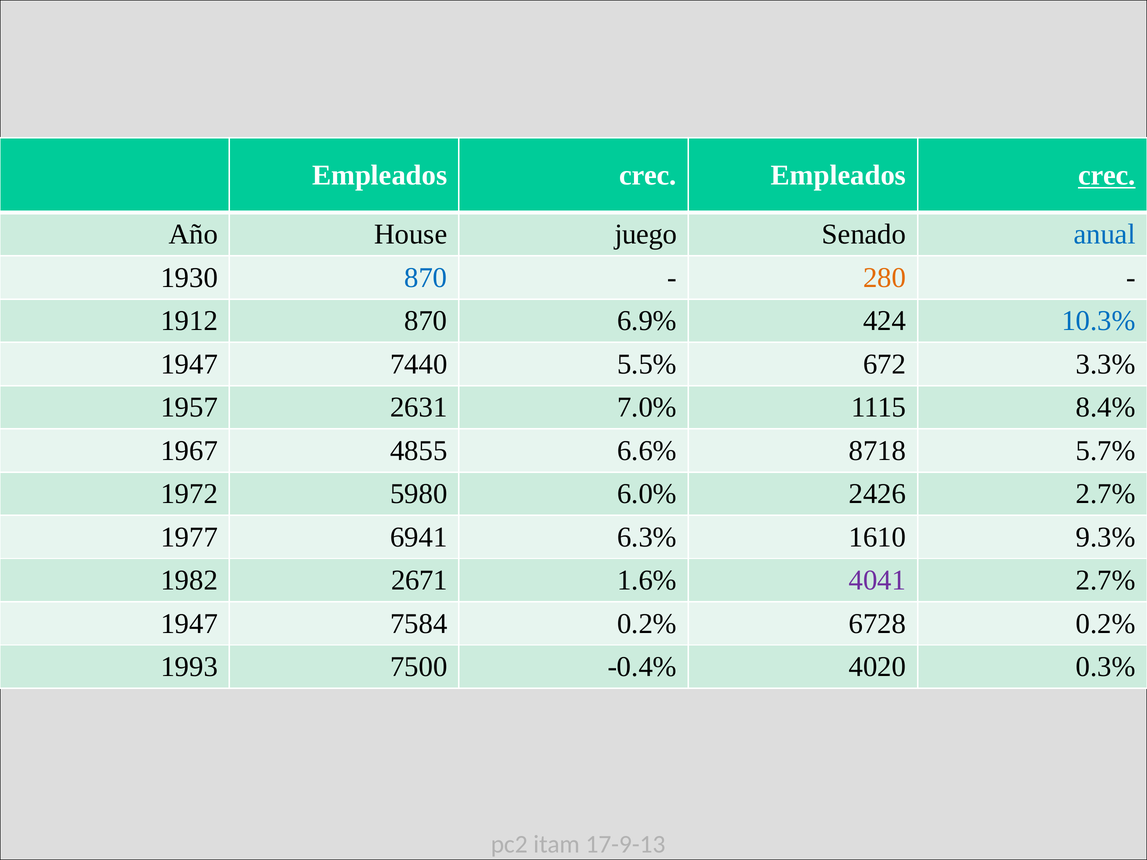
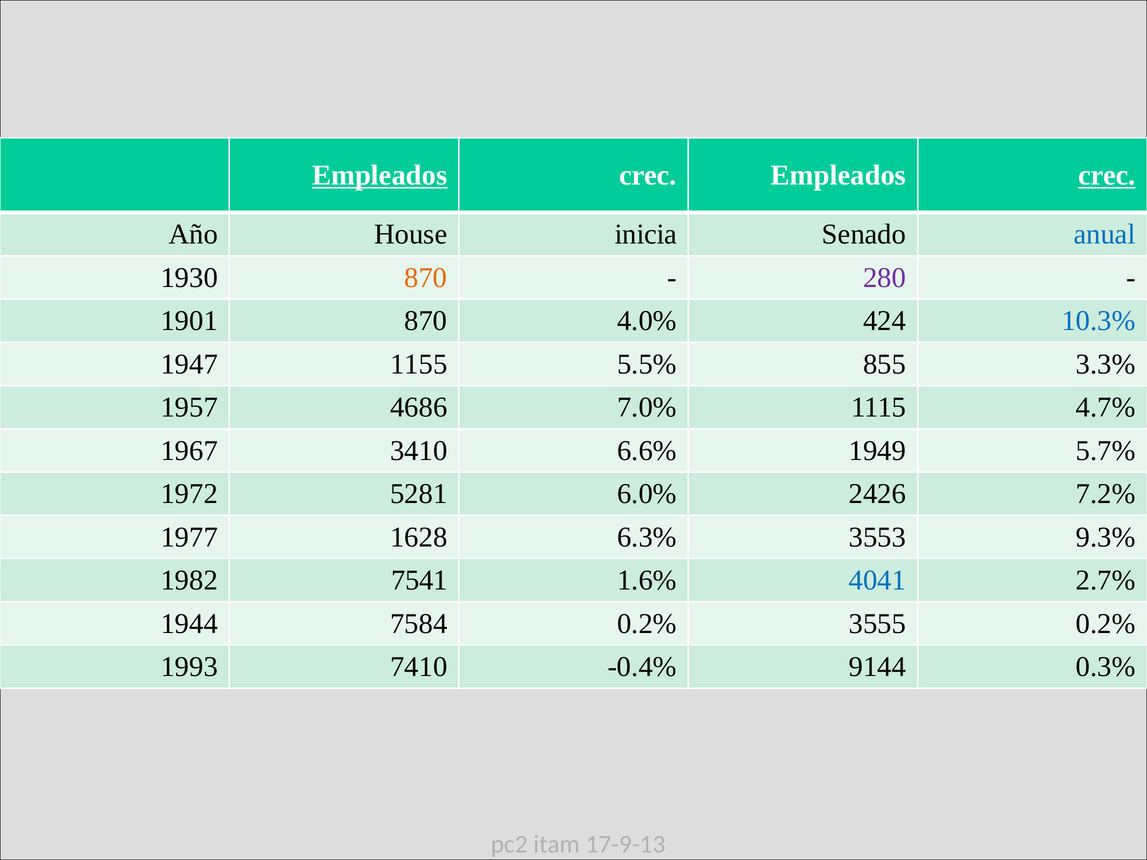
Empleados at (380, 175) underline: none -> present
juego: juego -> inicia
870 at (426, 278) colour: blue -> orange
280 colour: orange -> purple
1912: 1912 -> 1901
6.9%: 6.9% -> 4.0%
7440: 7440 -> 1155
672: 672 -> 855
2631: 2631 -> 4686
8.4%: 8.4% -> 4.7%
4855: 4855 -> 3410
8718: 8718 -> 1949
5980: 5980 -> 5281
2426 2.7%: 2.7% -> 7.2%
6941: 6941 -> 1628
1610: 1610 -> 3553
2671: 2671 -> 7541
4041 colour: purple -> blue
1947 at (189, 624): 1947 -> 1944
6728: 6728 -> 3555
7500: 7500 -> 7410
4020: 4020 -> 9144
